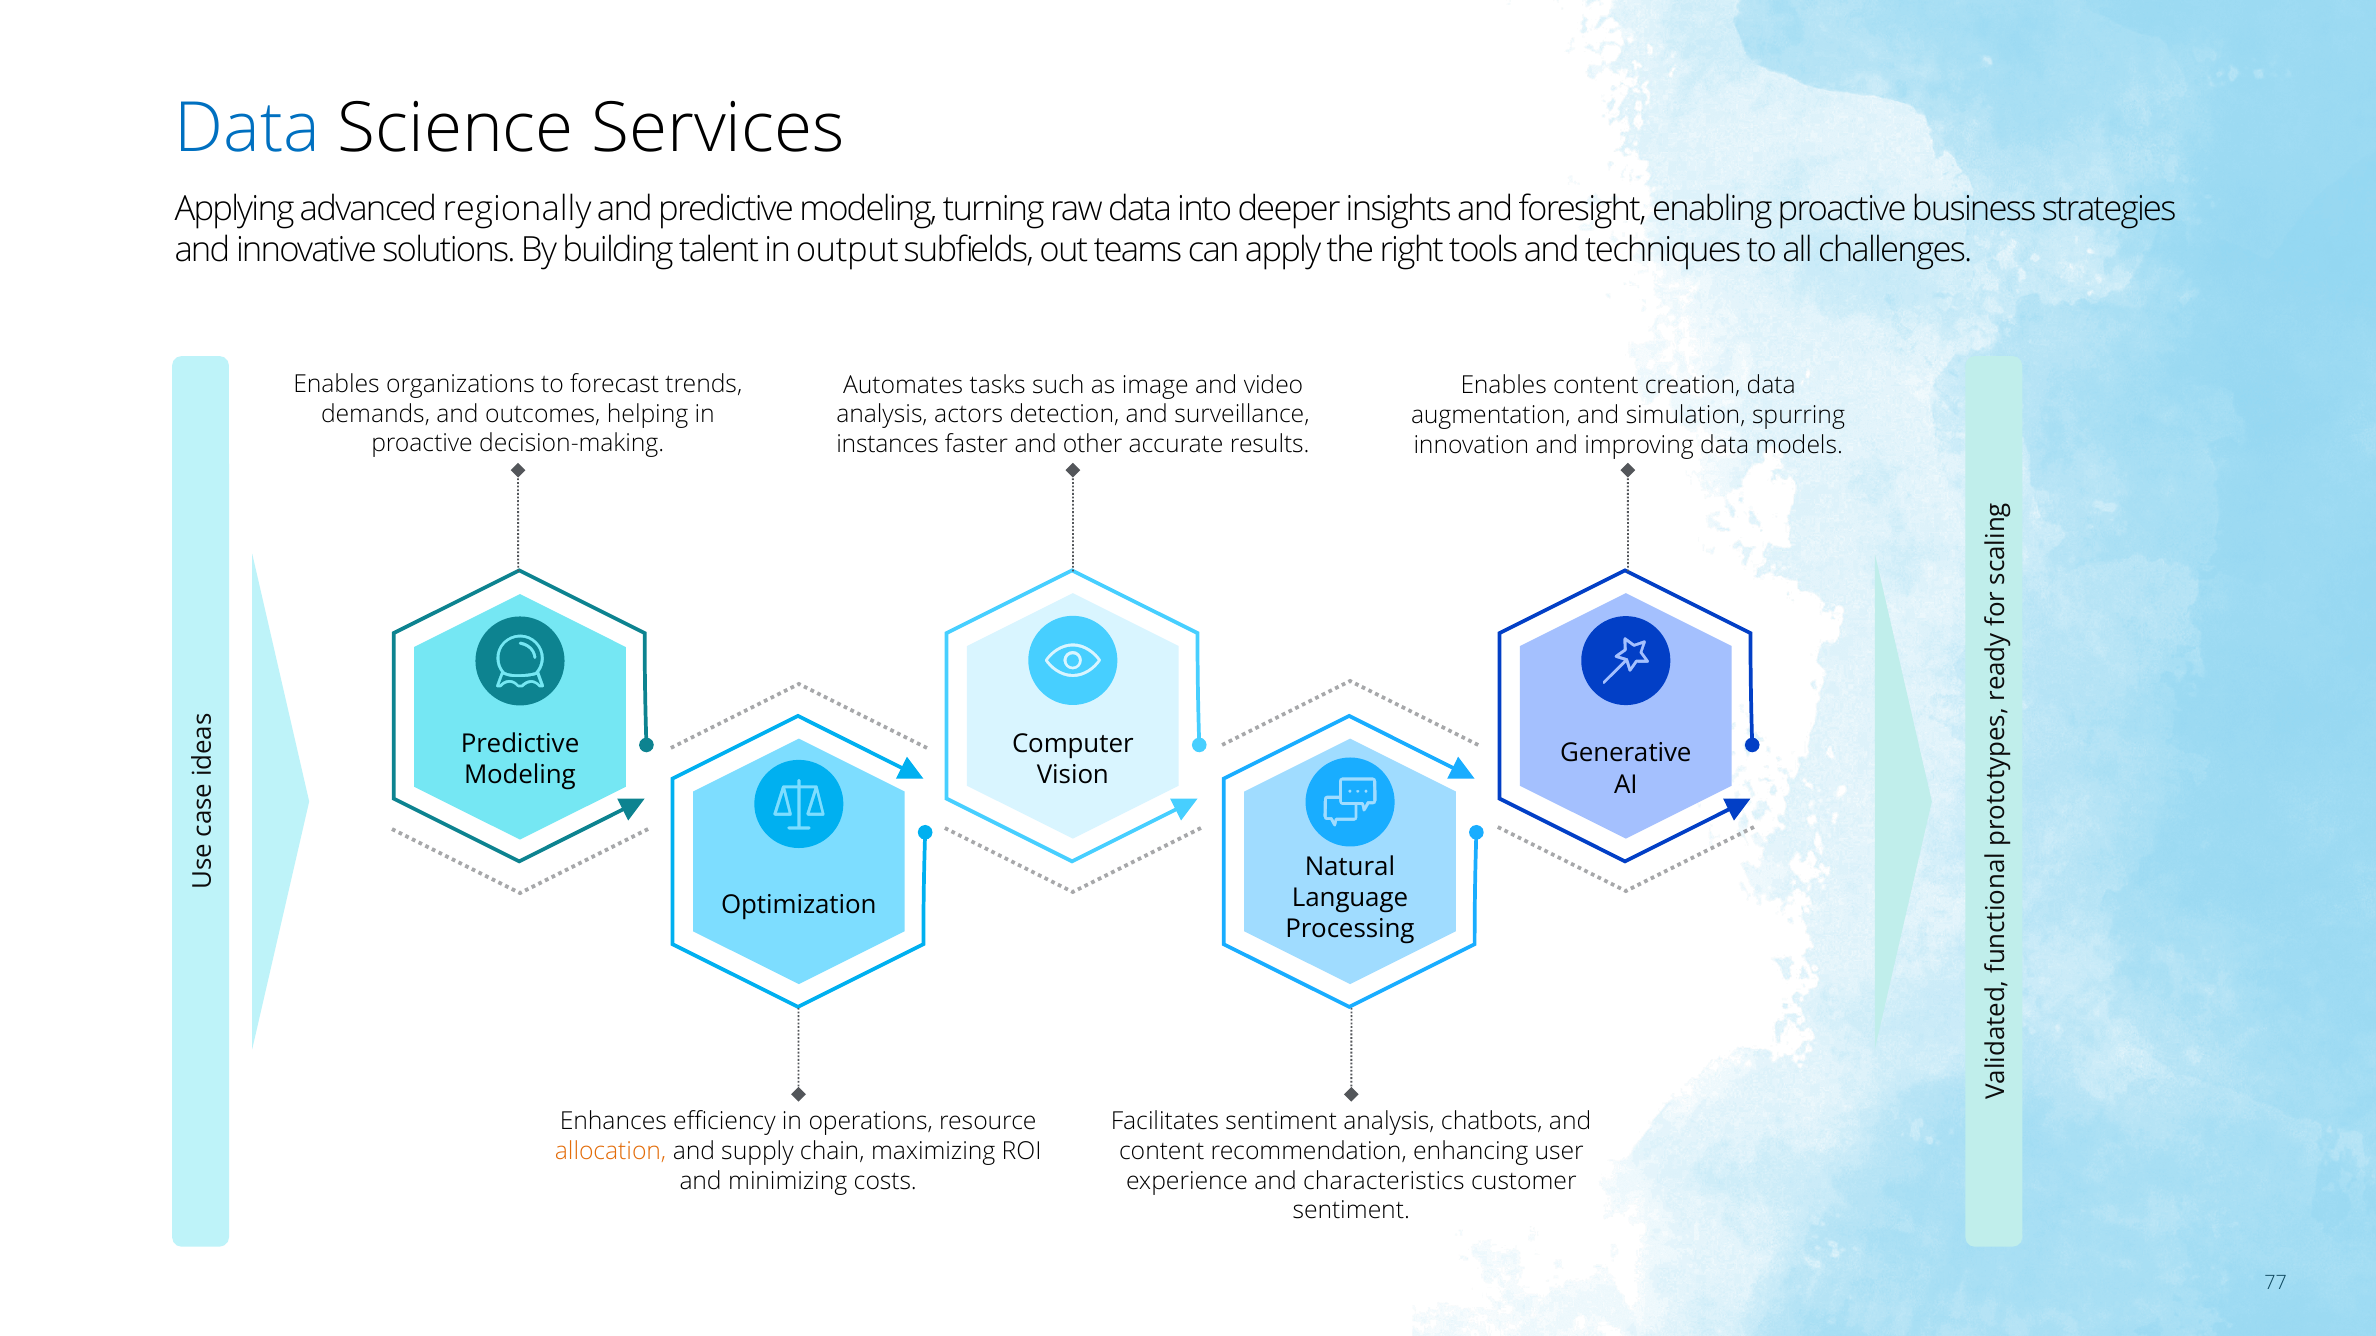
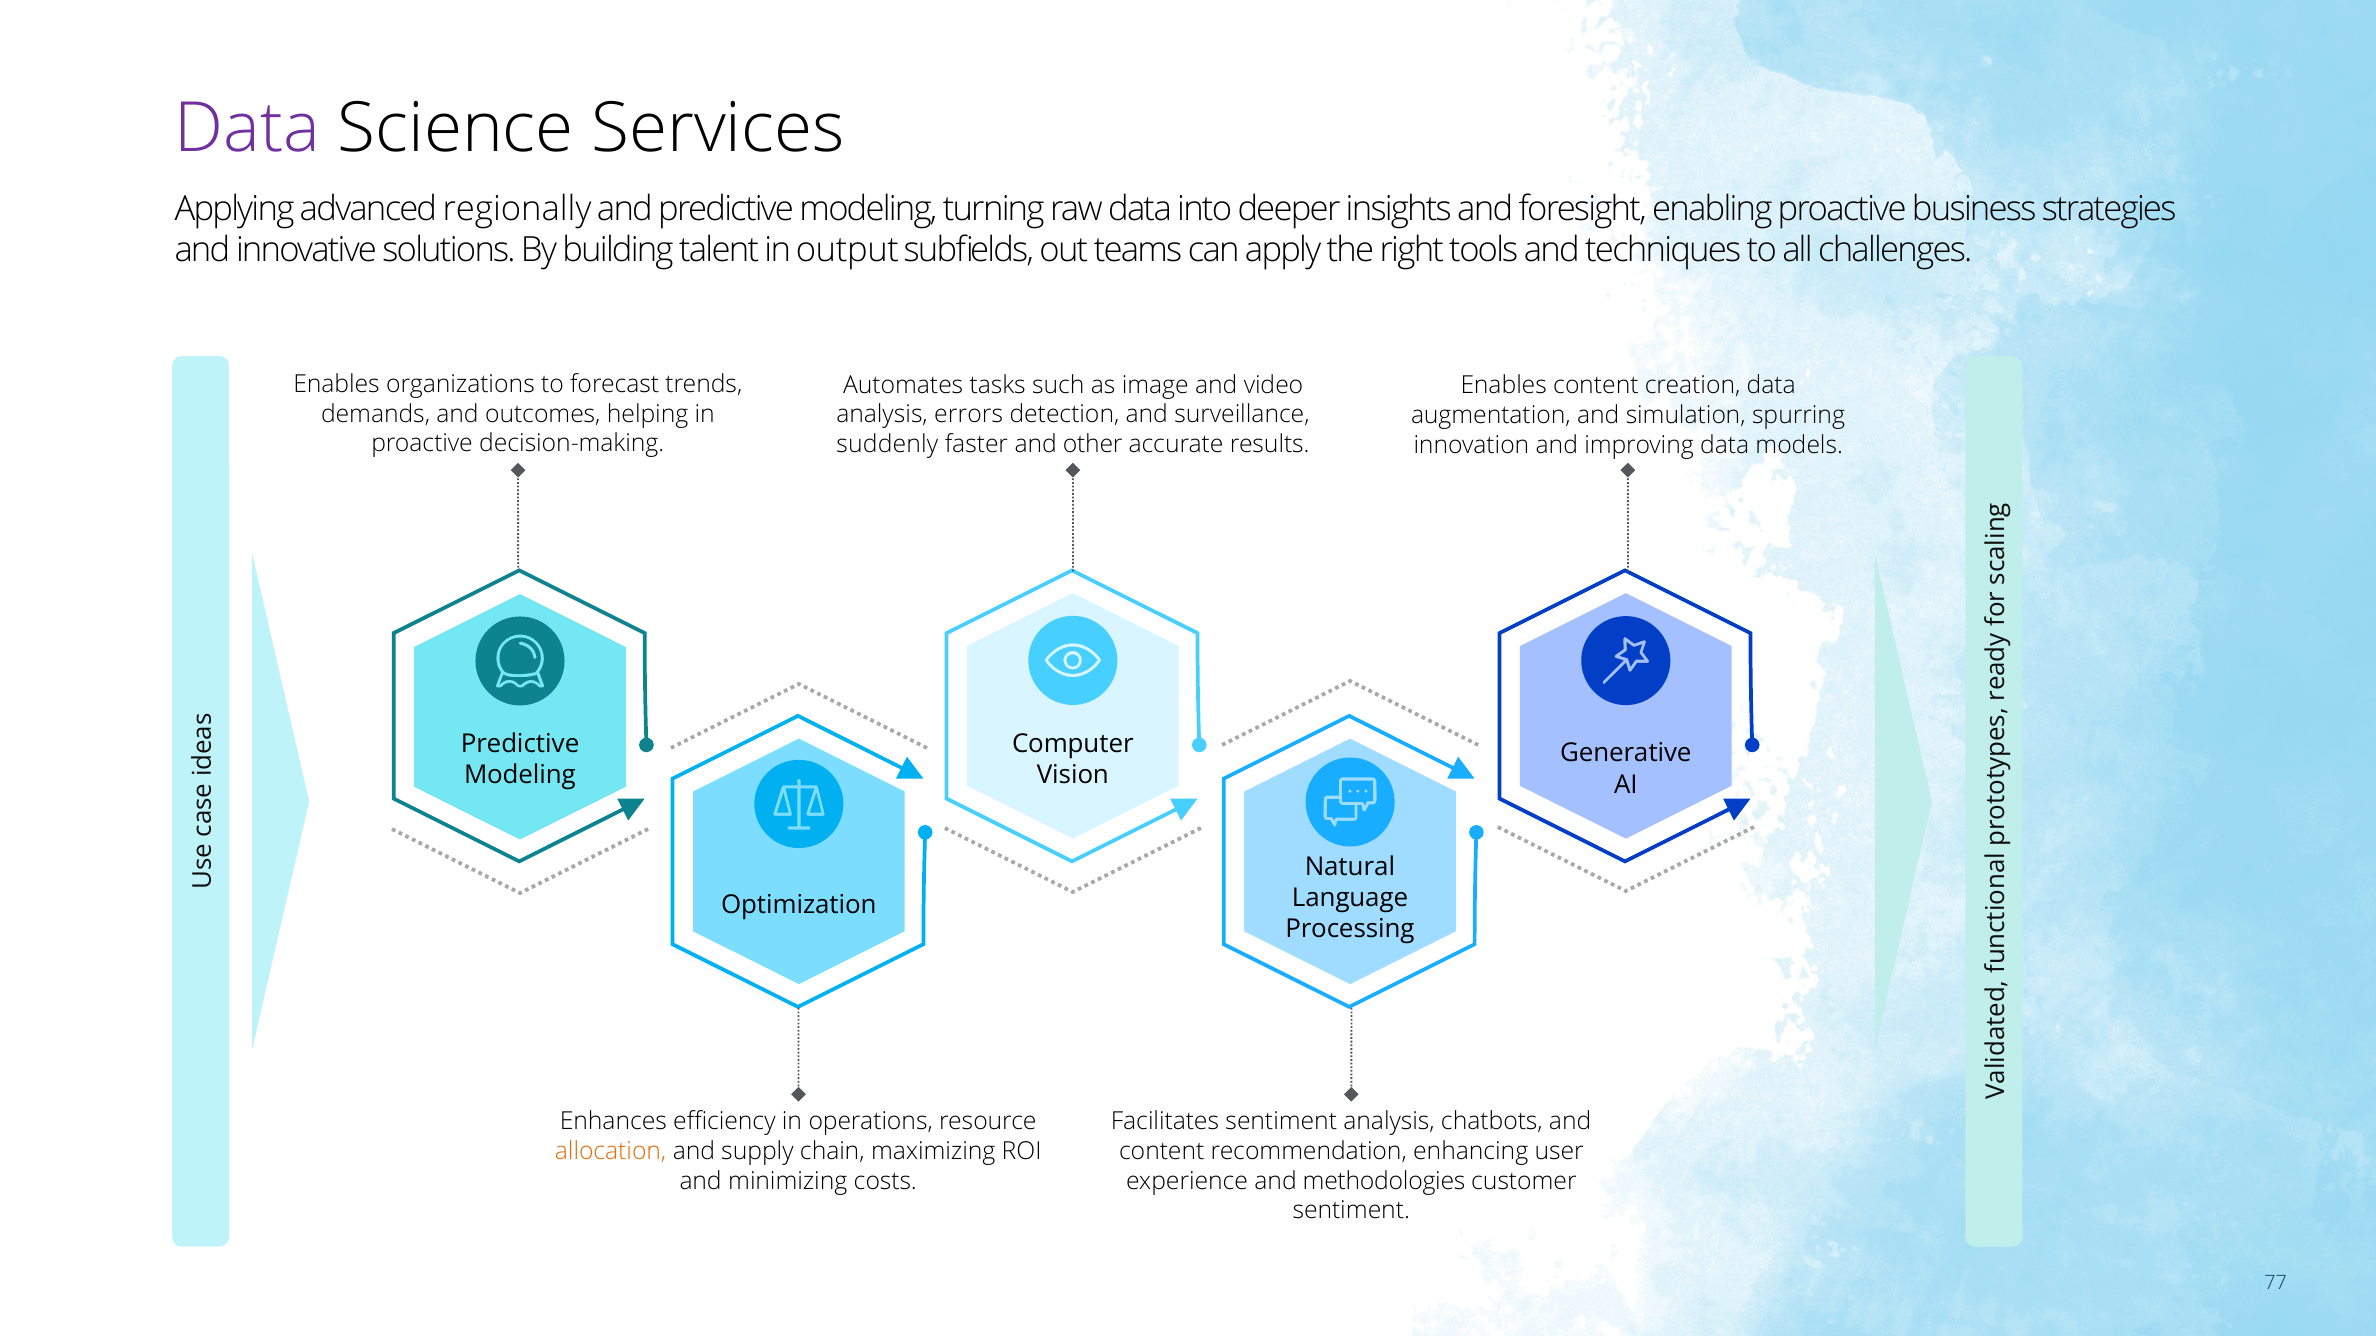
Data at (247, 129) colour: blue -> purple
actors: actors -> errors
instances: instances -> suddenly
characteristics: characteristics -> methodologies
